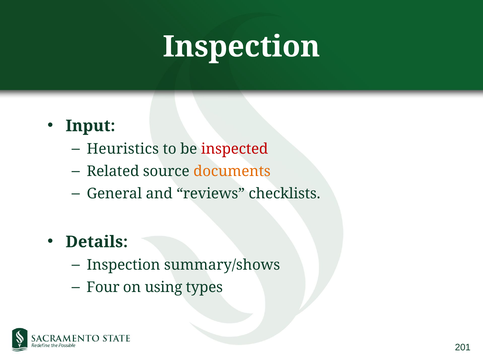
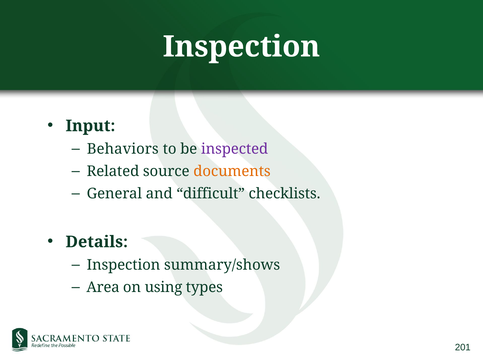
Heuristics: Heuristics -> Behaviors
inspected colour: red -> purple
reviews: reviews -> difficult
Four: Four -> Area
